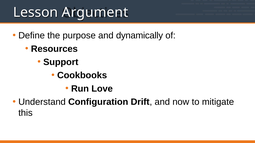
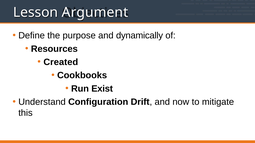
Support: Support -> Created
Love: Love -> Exist
